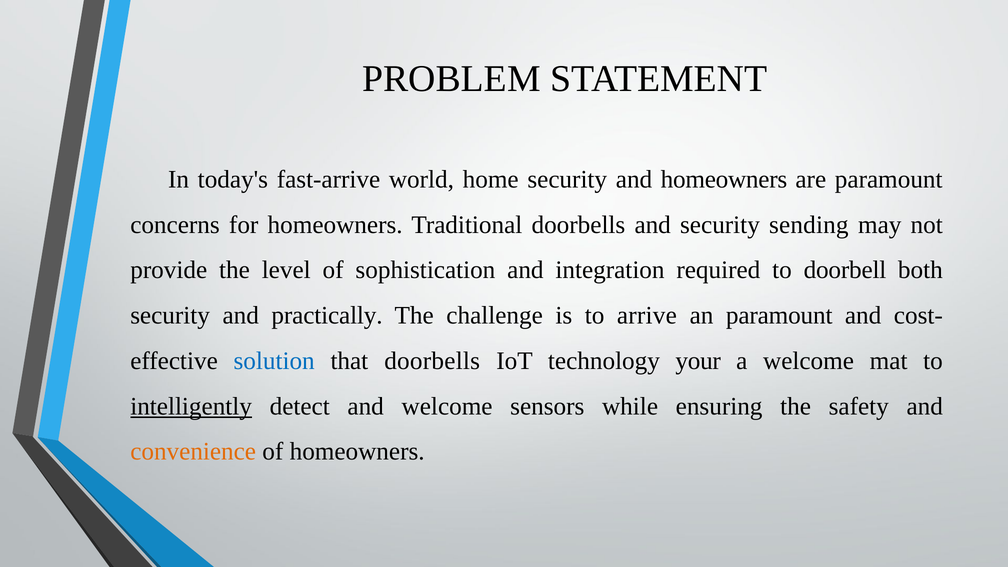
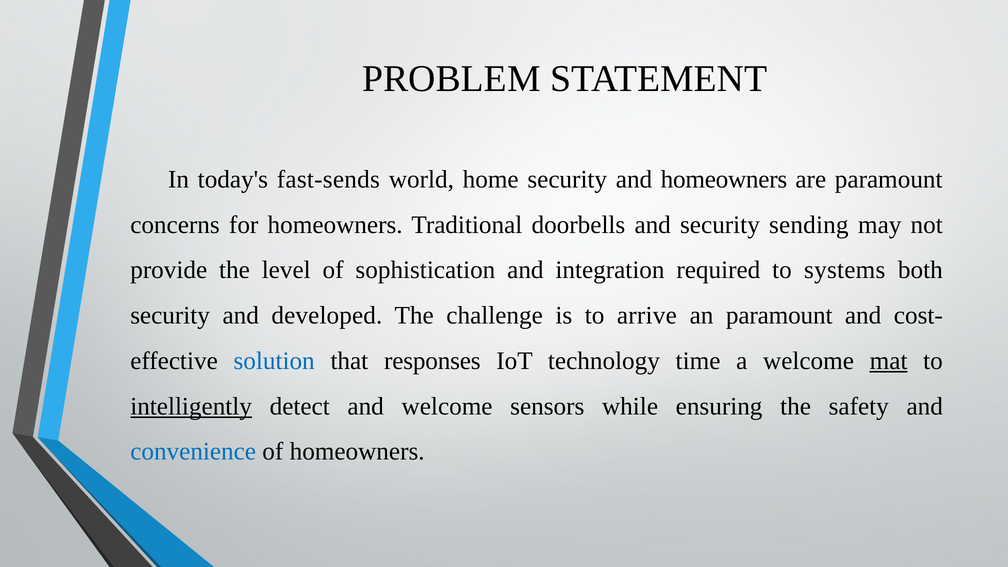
fast-arrive: fast-arrive -> fast-sends
doorbell: doorbell -> systems
practically: practically -> developed
that doorbells: doorbells -> responses
your: your -> time
mat underline: none -> present
convenience colour: orange -> blue
